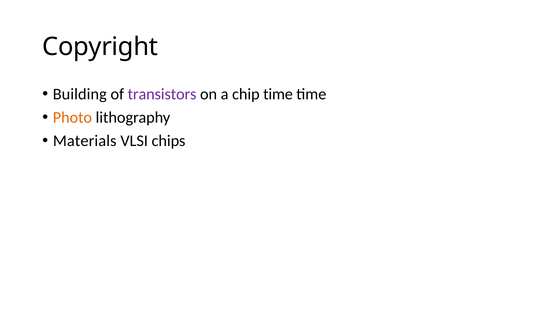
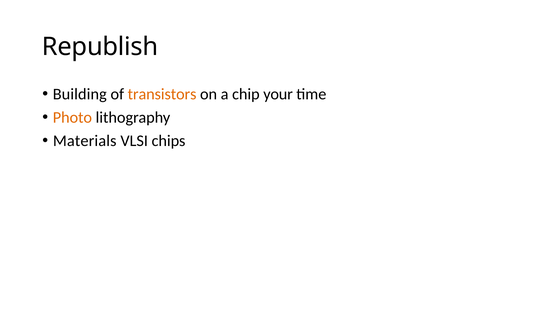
Copyright: Copyright -> Republish
transistors colour: purple -> orange
chip time: time -> your
